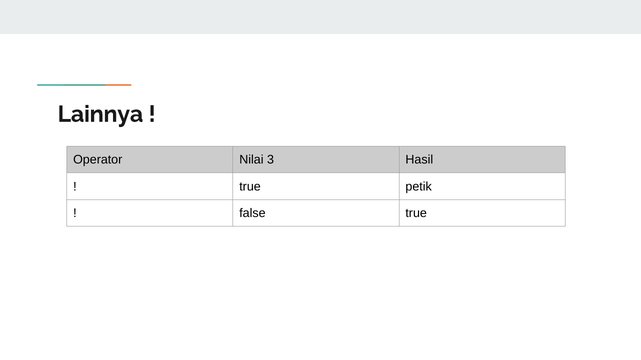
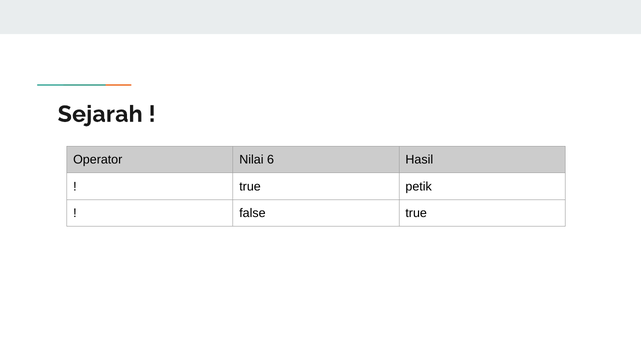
Lainnya: Lainnya -> Sejarah
3: 3 -> 6
